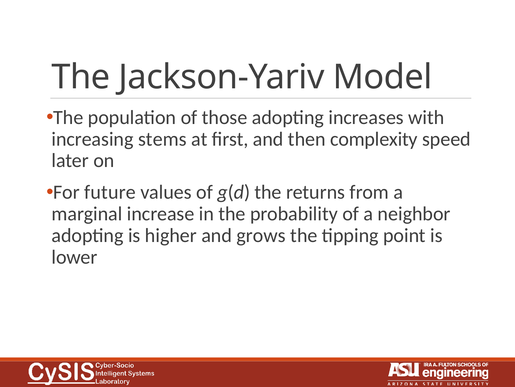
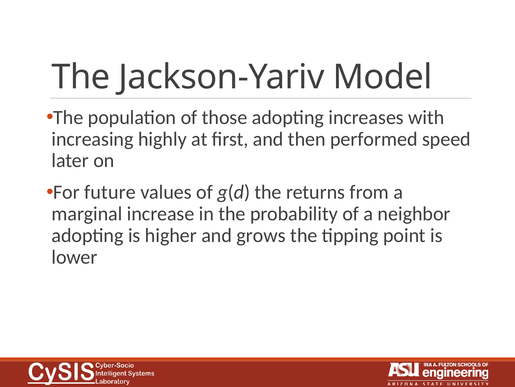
stems: stems -> highly
complexity: complexity -> performed
